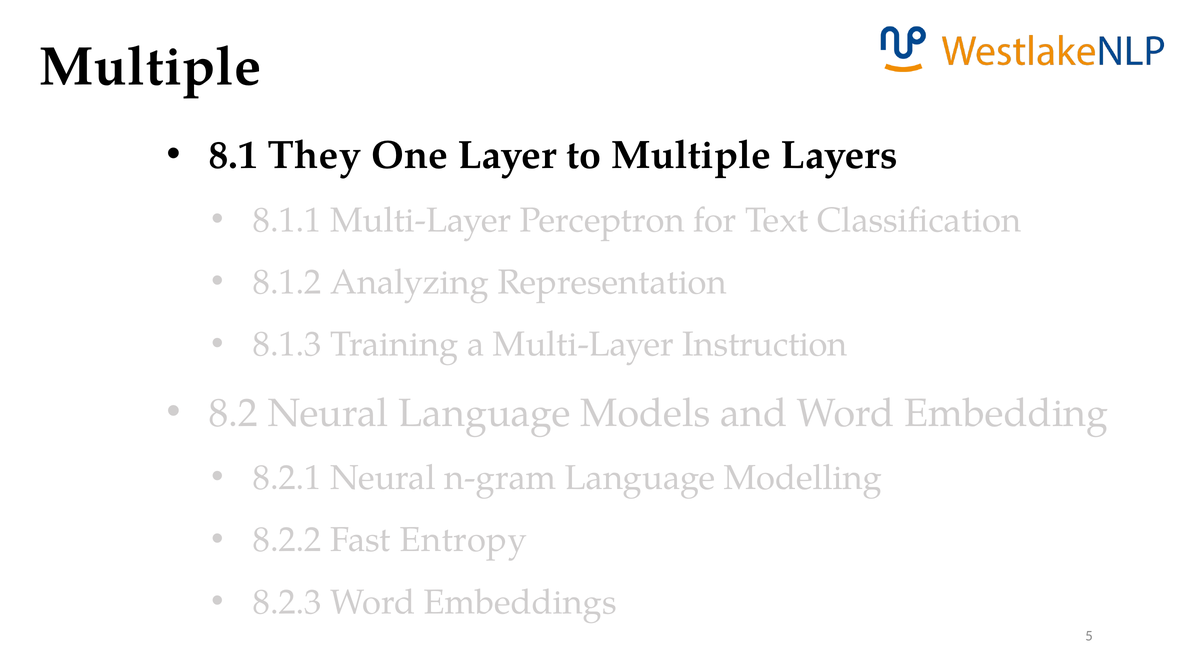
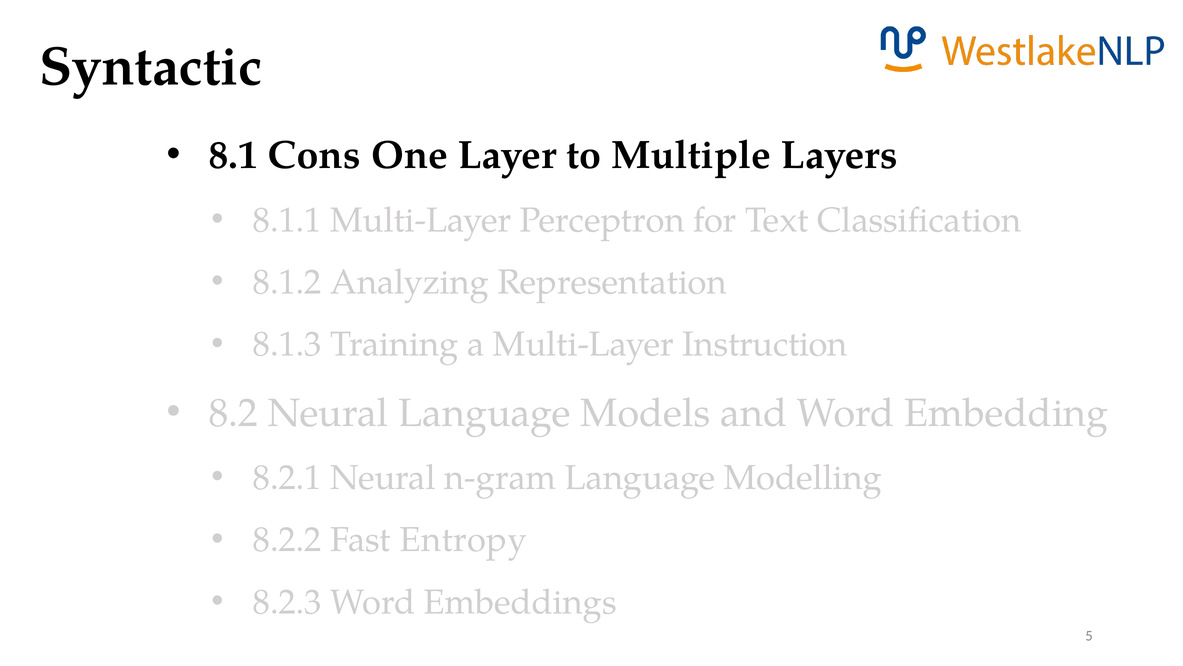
Multiple at (150, 67): Multiple -> Syntactic
They: They -> Cons
